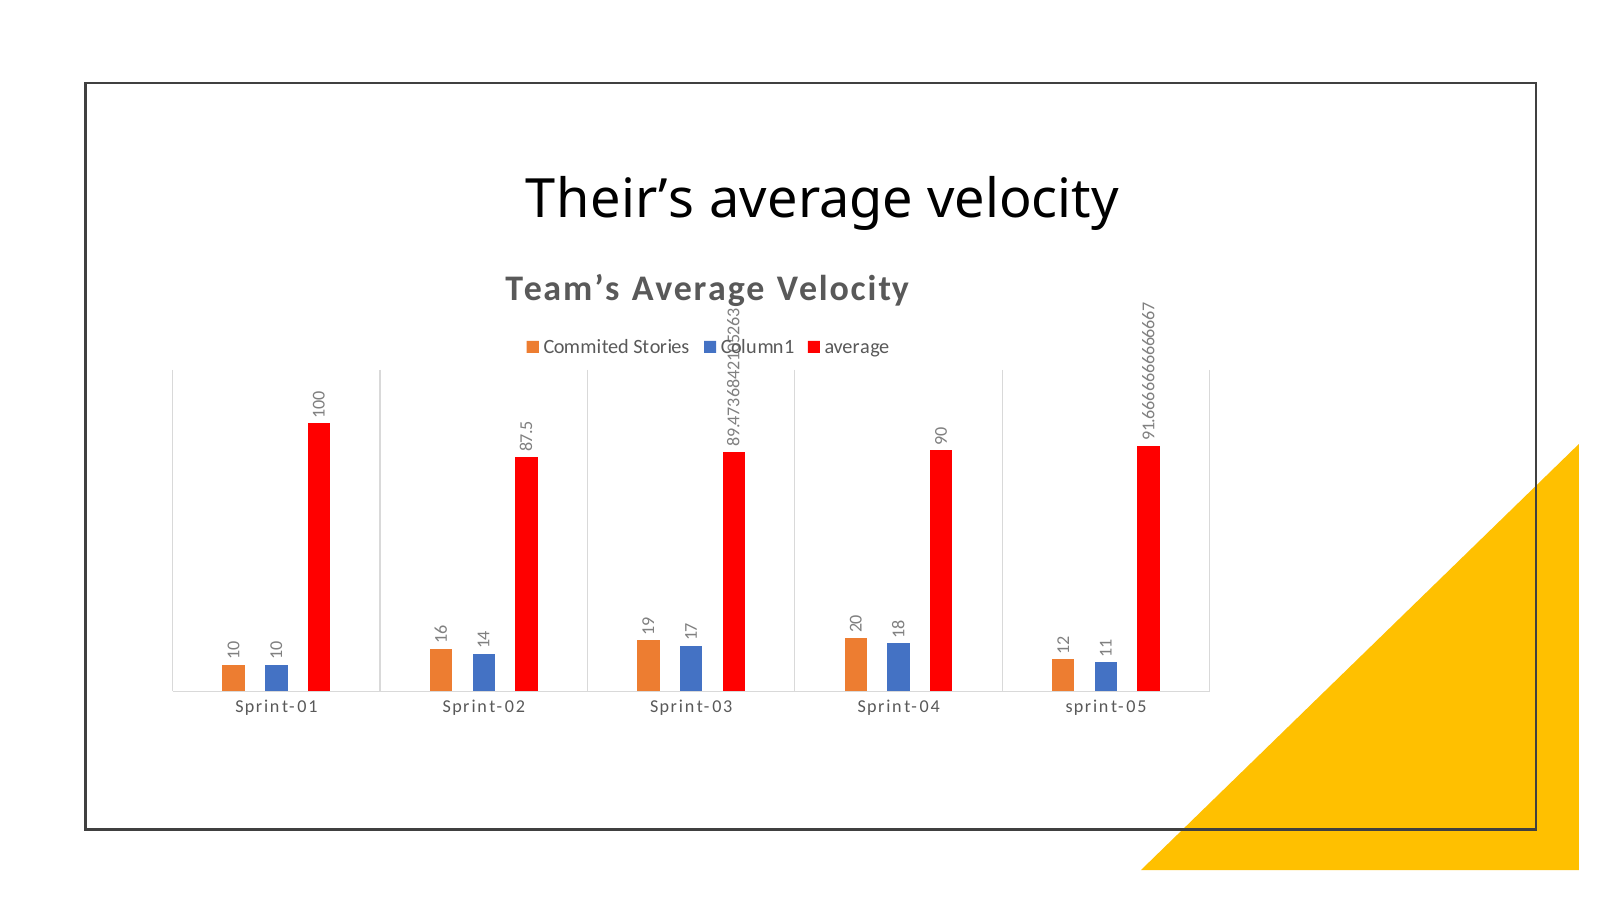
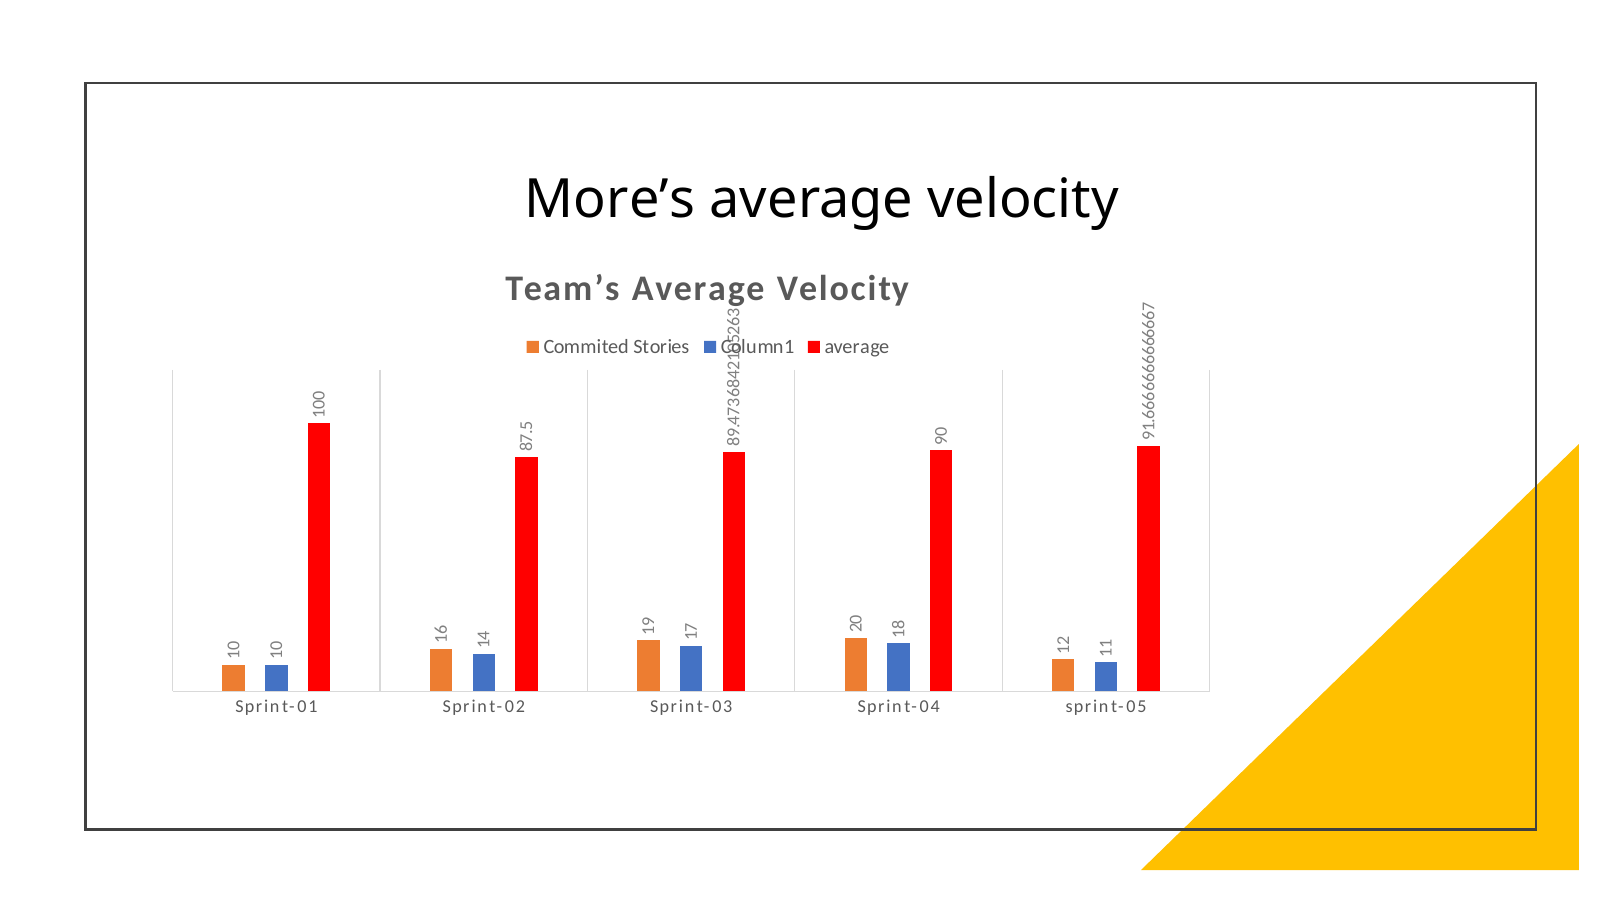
Their’s: Their’s -> More’s
